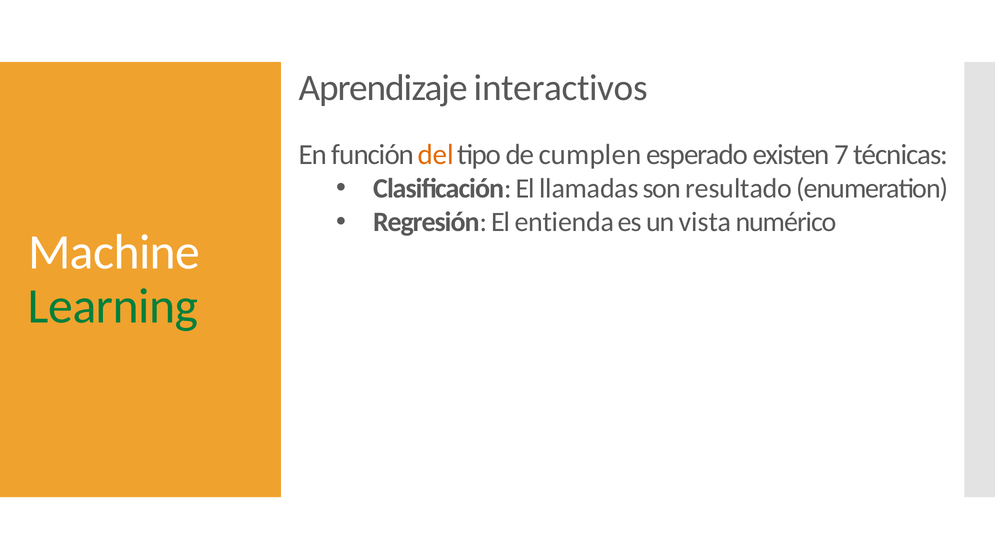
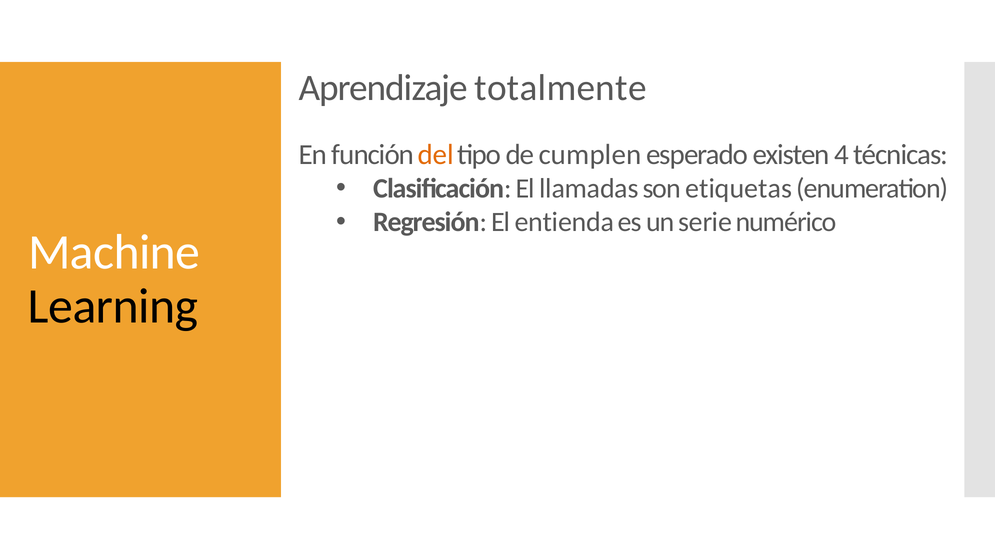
interactivos: interactivos -> totalmente
7: 7 -> 4
resultado: resultado -> etiquetas
vista: vista -> serie
Learning colour: green -> black
